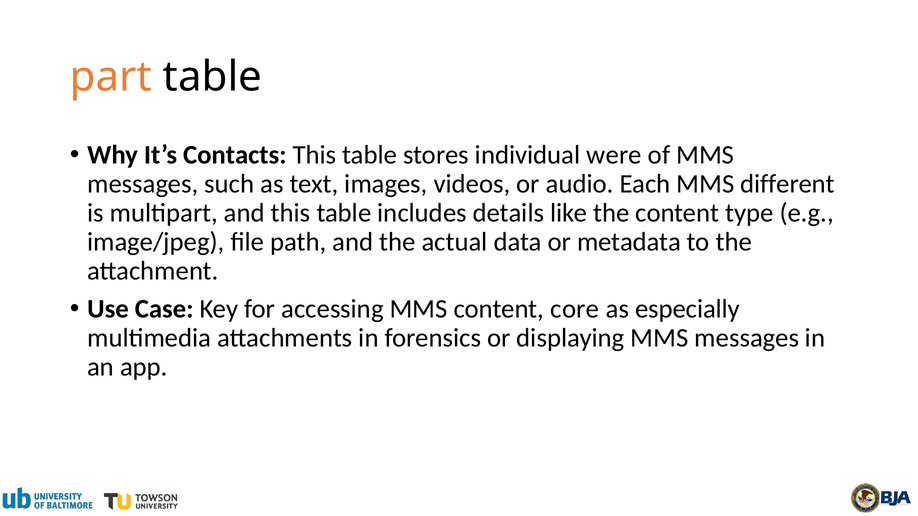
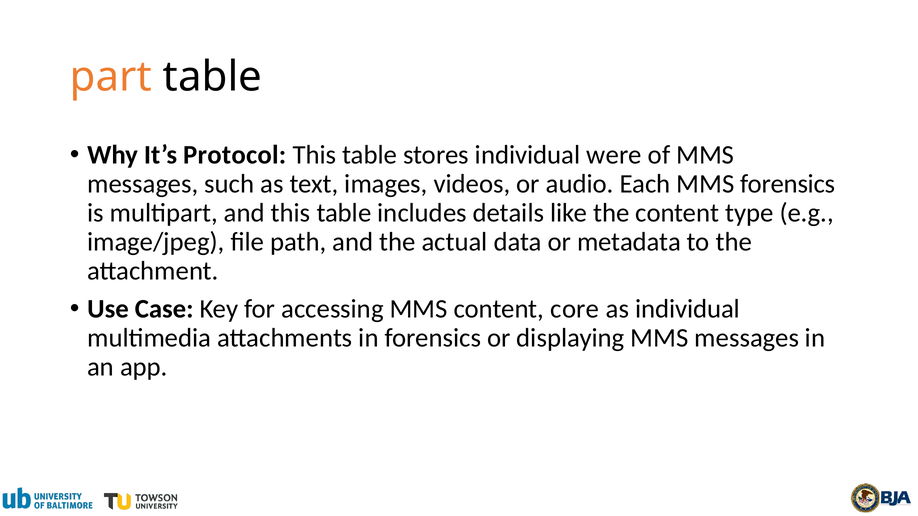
Contacts: Contacts -> Protocol
MMS different: different -> forensics
as especially: especially -> individual
